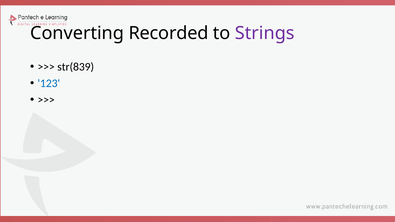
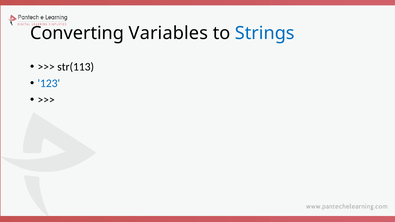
Recorded: Recorded -> Variables
Strings colour: purple -> blue
str(839: str(839 -> str(113
